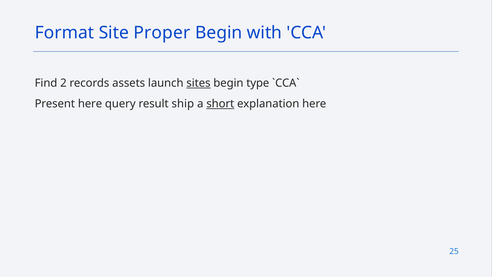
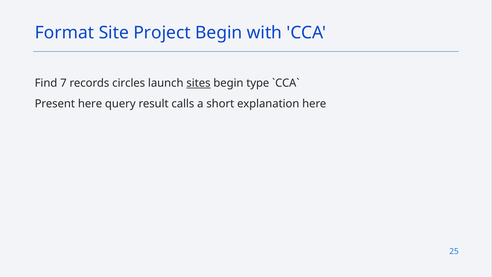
Proper: Proper -> Project
2: 2 -> 7
assets: assets -> circles
ship: ship -> calls
short underline: present -> none
